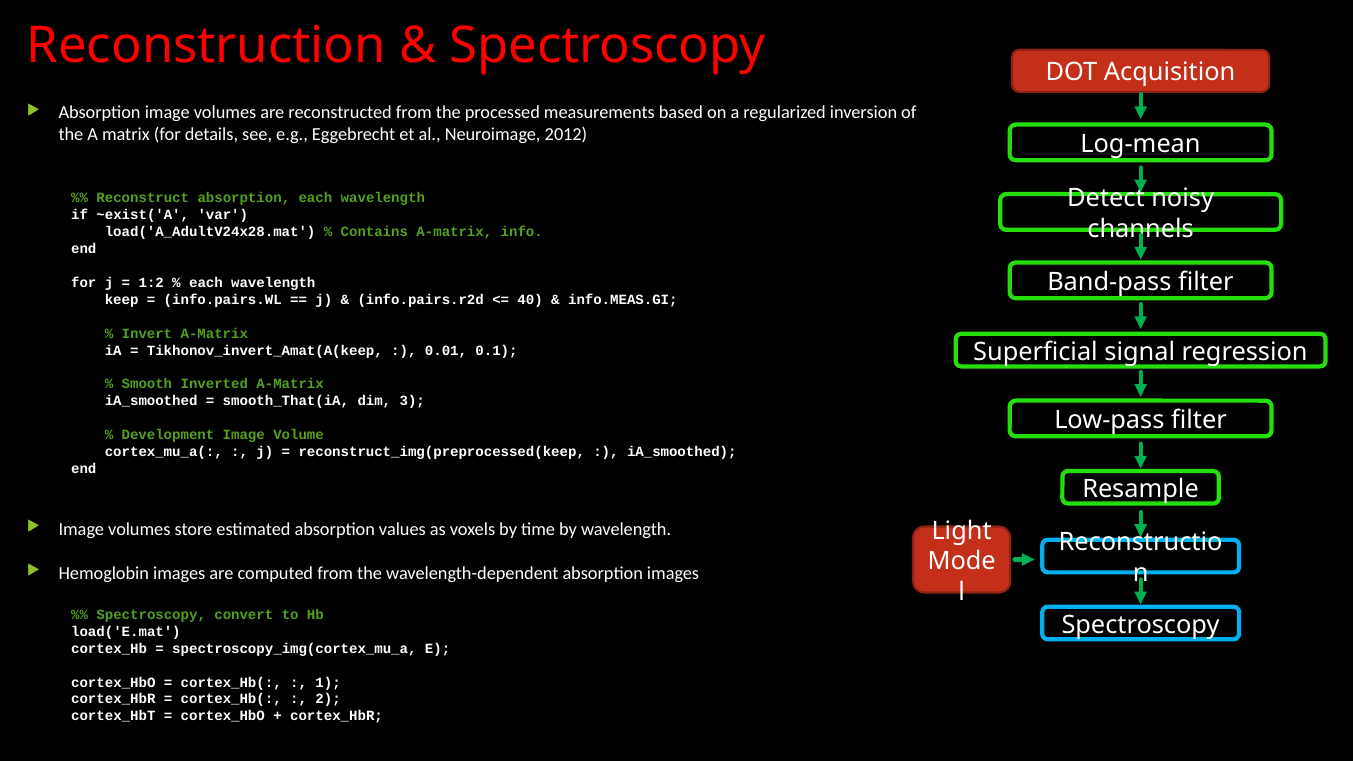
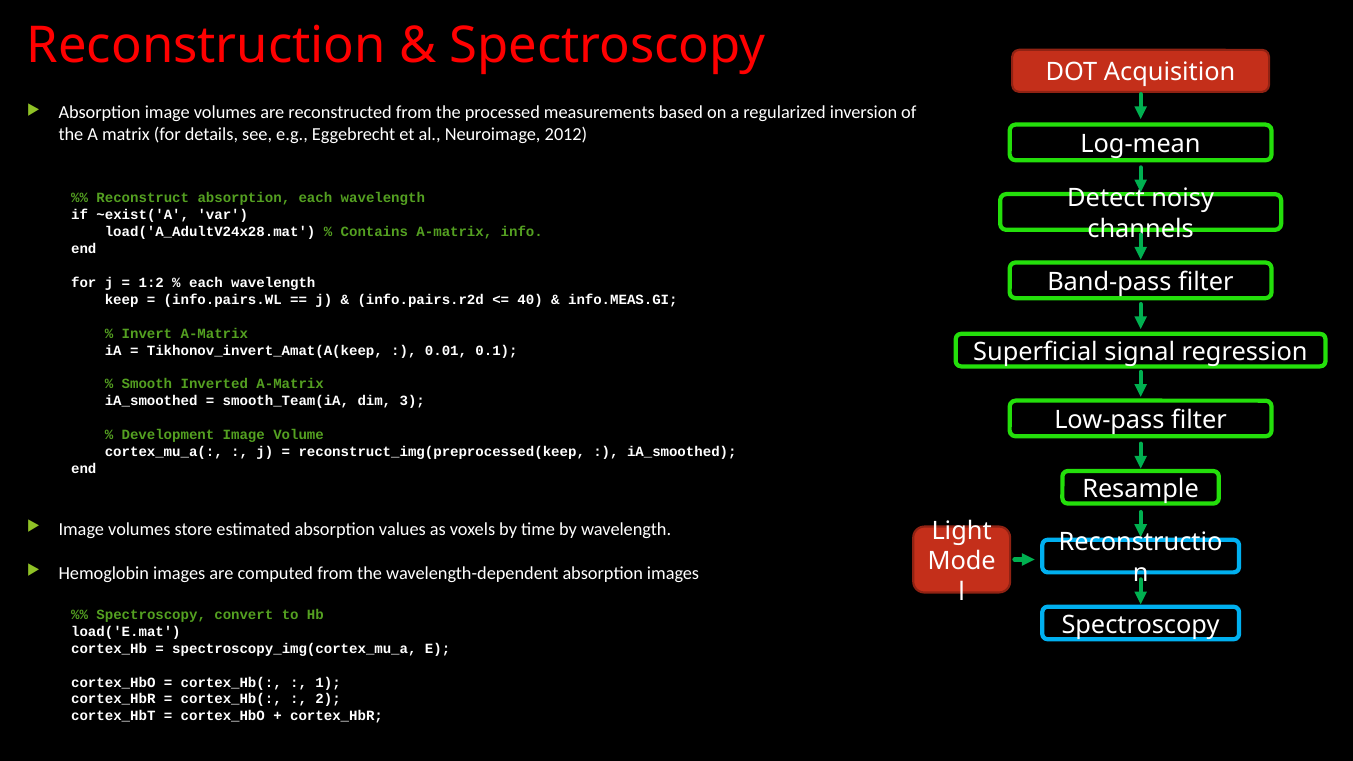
smooth_That(iA: smooth_That(iA -> smooth_Team(iA
